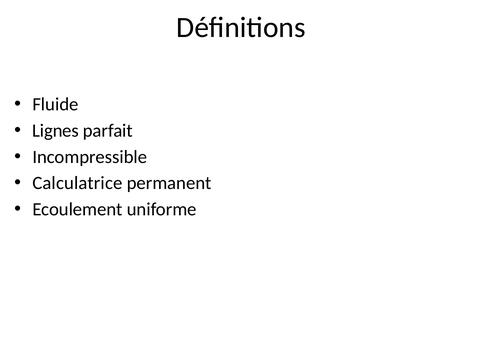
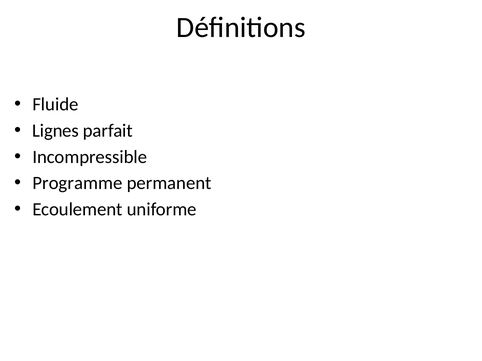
Calculatrice: Calculatrice -> Programme
